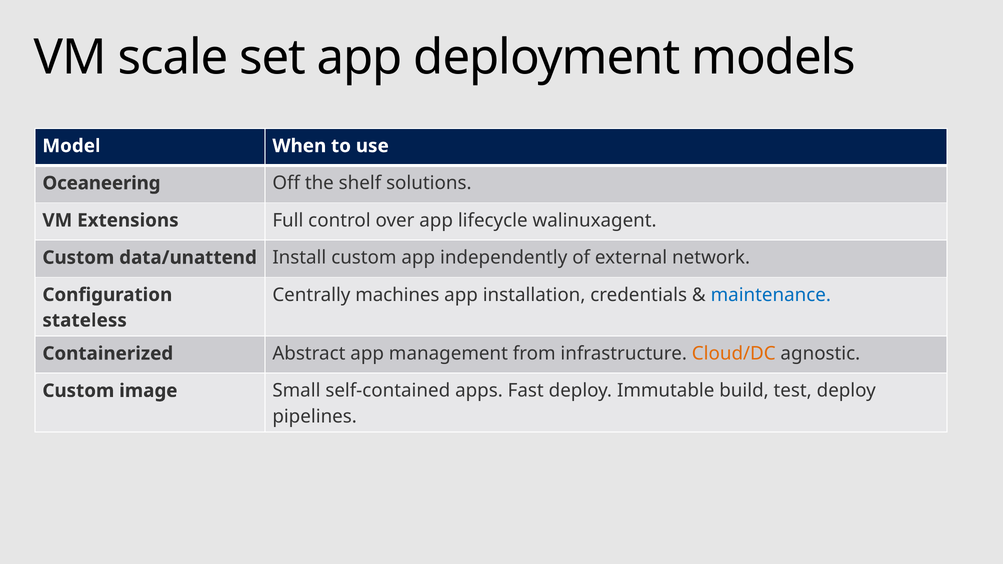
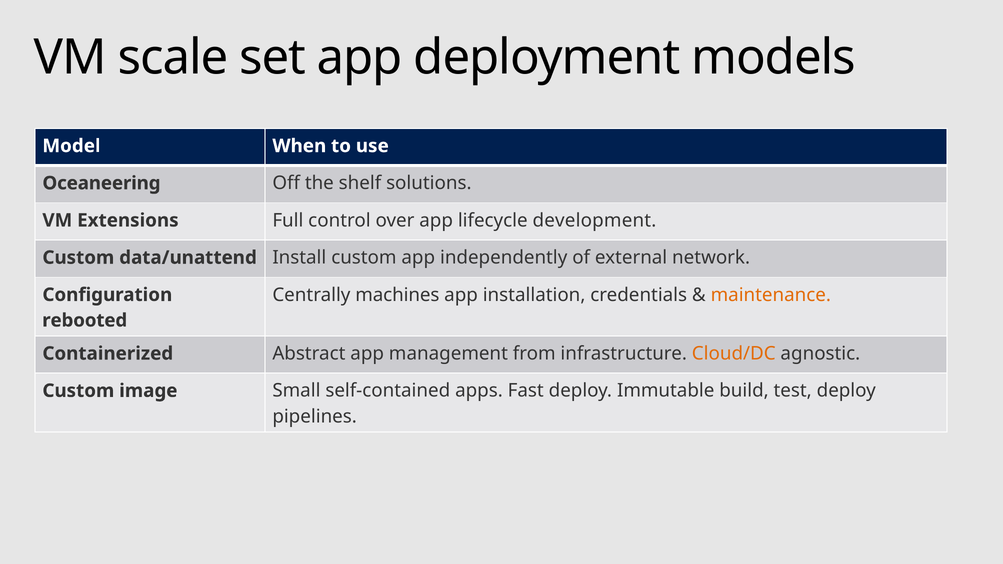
walinuxagent: walinuxagent -> development
maintenance colour: blue -> orange
stateless: stateless -> rebooted
